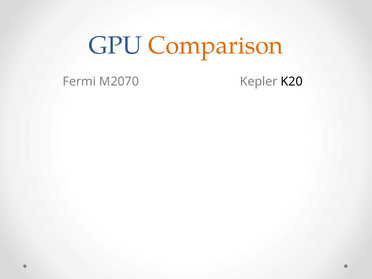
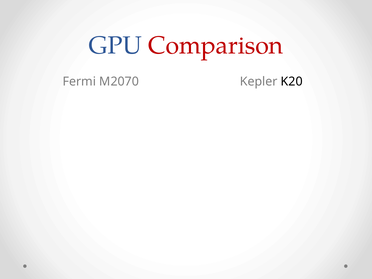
Comparison colour: orange -> red
